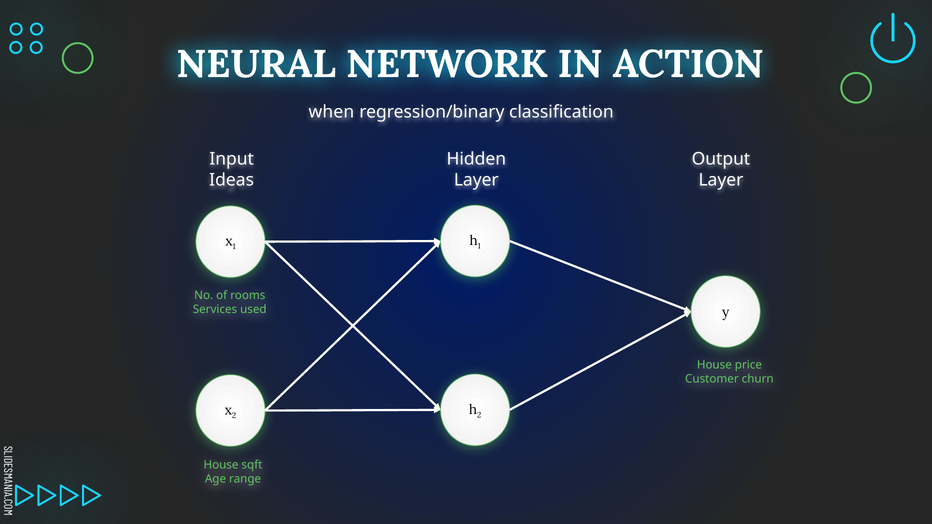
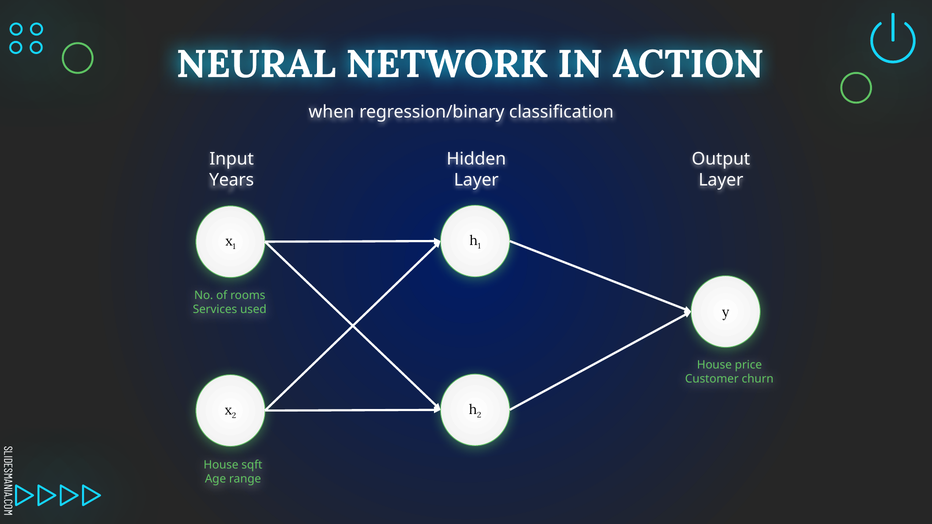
Ideas: Ideas -> Years
